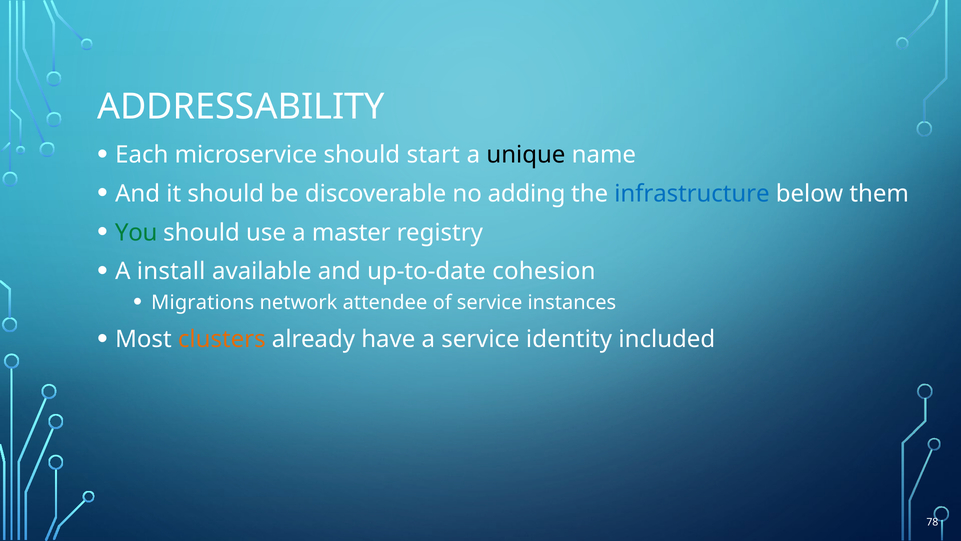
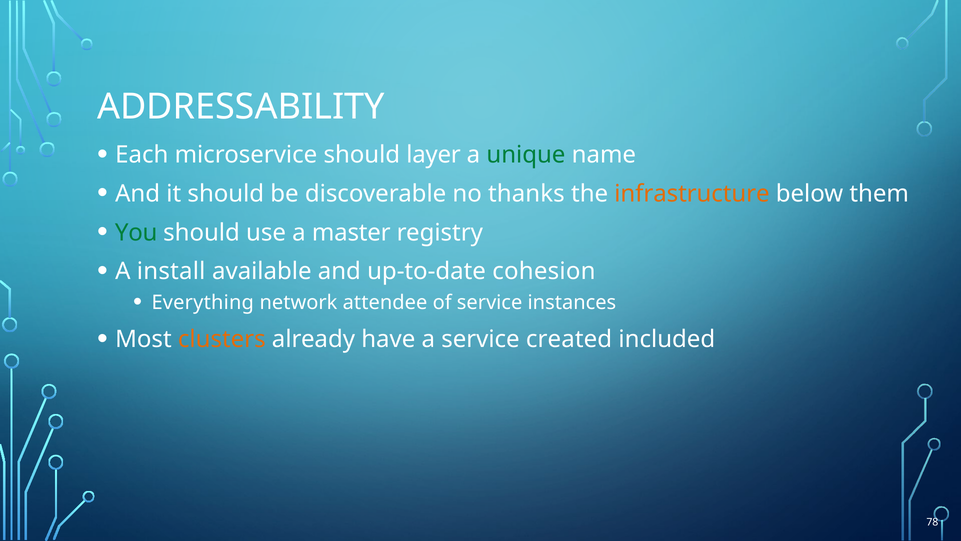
start: start -> layer
unique colour: black -> green
adding: adding -> thanks
infrastructure colour: blue -> orange
Migrations: Migrations -> Everything
identity: identity -> created
